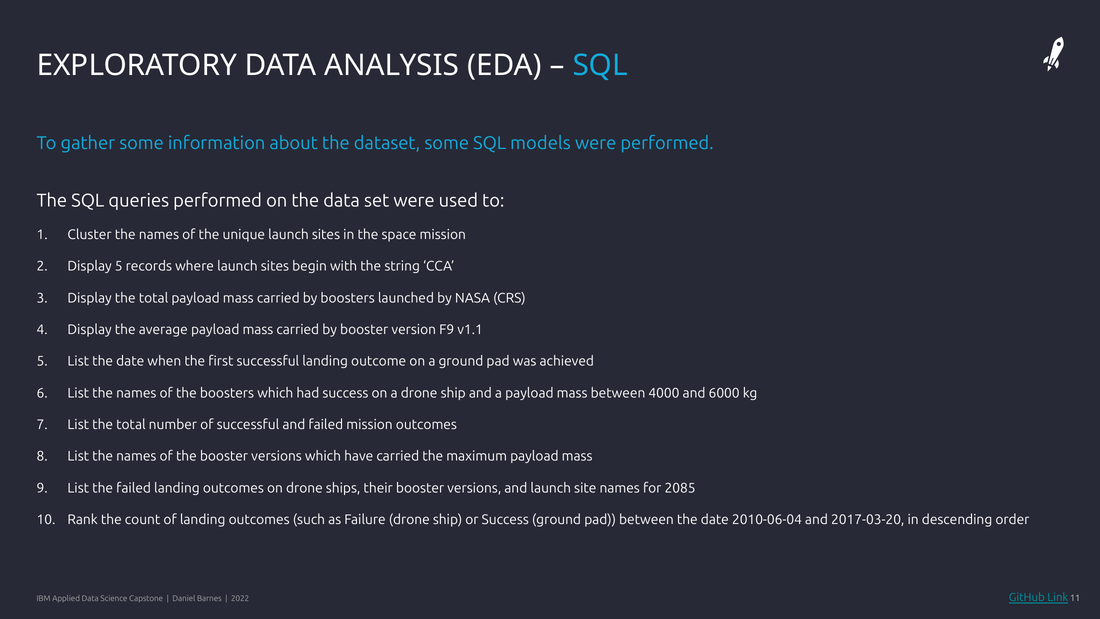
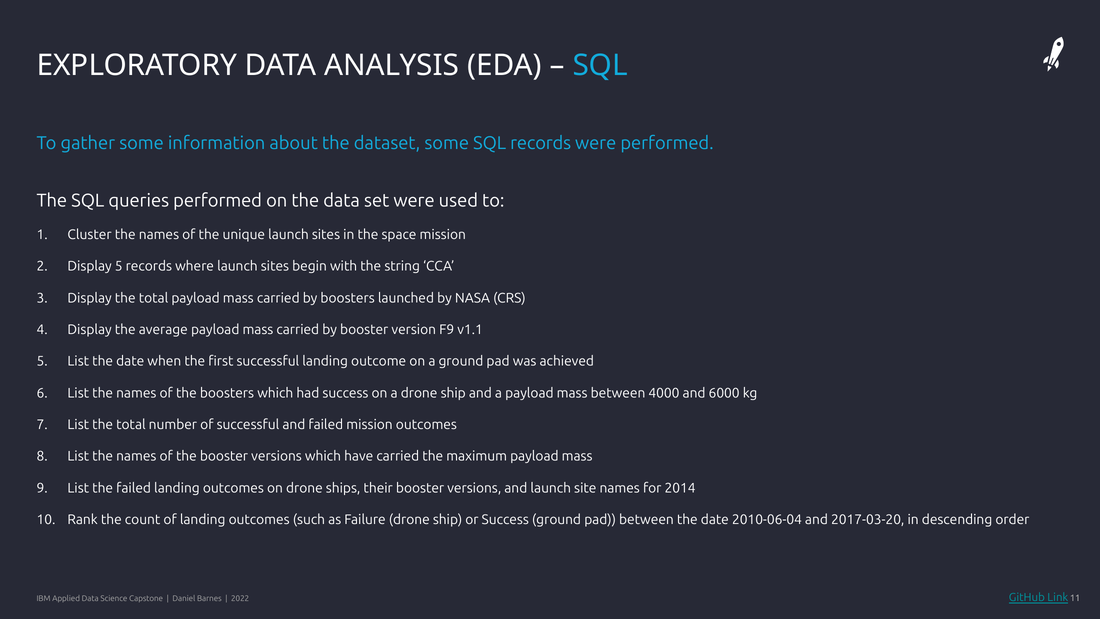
SQL models: models -> records
2085: 2085 -> 2014
